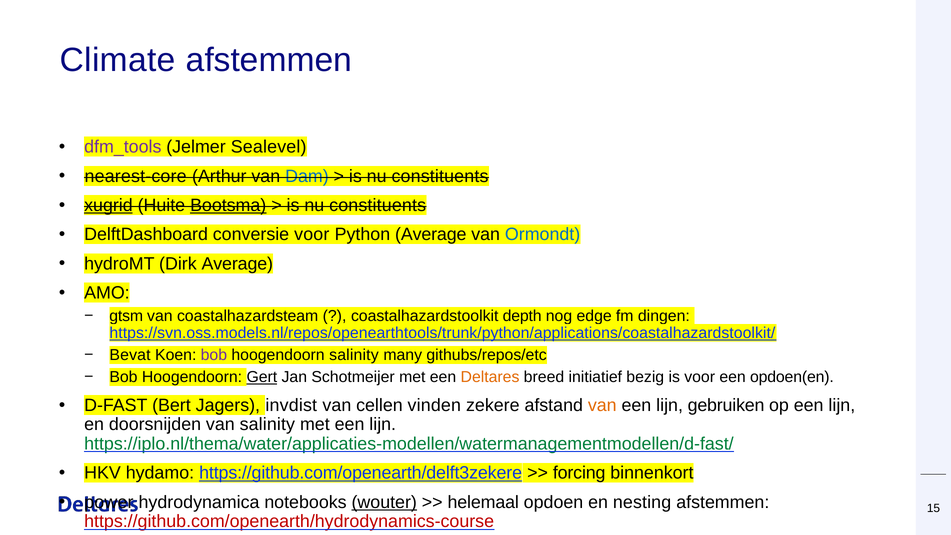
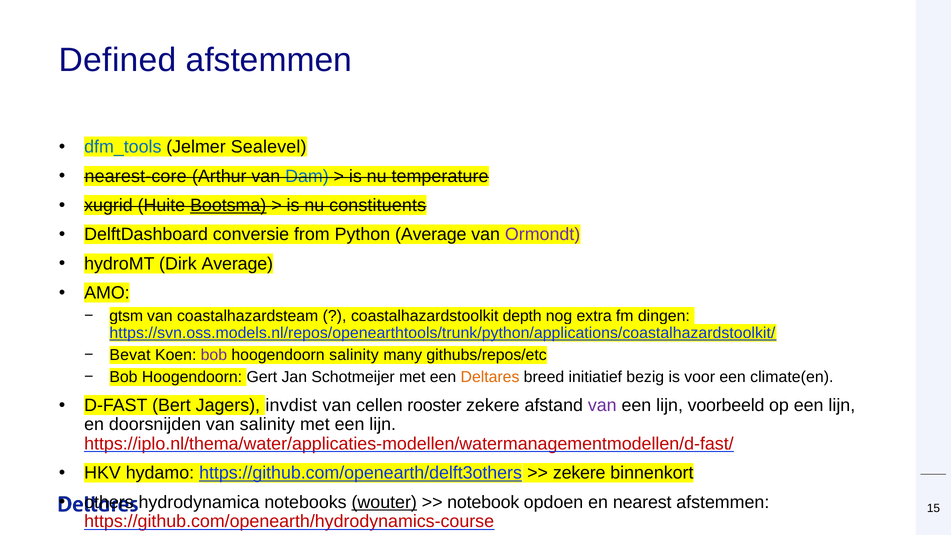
Climate: Climate -> Defined
dfm_tools colour: purple -> blue
constituents at (440, 176): constituents -> temperature
xugrid underline: present -> none
conversie voor: voor -> from
Ormondt colour: blue -> purple
edge: edge -> extra
Gert underline: present -> none
opdoen(en: opdoen(en -> climate(en
vinden: vinden -> rooster
van at (602, 405) colour: orange -> purple
lijn gebruiken: gebruiken -> voorbeeld
https://iplo.nl/thema/water/applicaties-modellen/watermanagementmodellen/d-fast/ colour: green -> red
https://github.com/openearth/delft3zekere: https://github.com/openearth/delft3zekere -> https://github.com/openearth/delft3others
forcing at (579, 473): forcing -> zekere
power: power -> others
helemaal at (483, 502): helemaal -> notebook
nesting: nesting -> nearest
